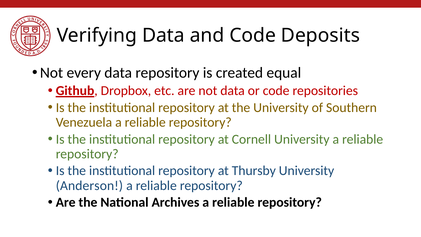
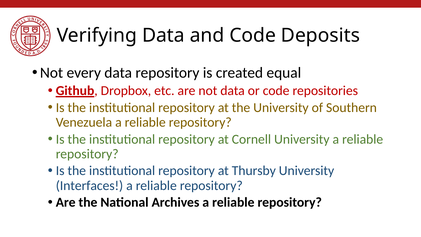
Anderson: Anderson -> Interfaces
